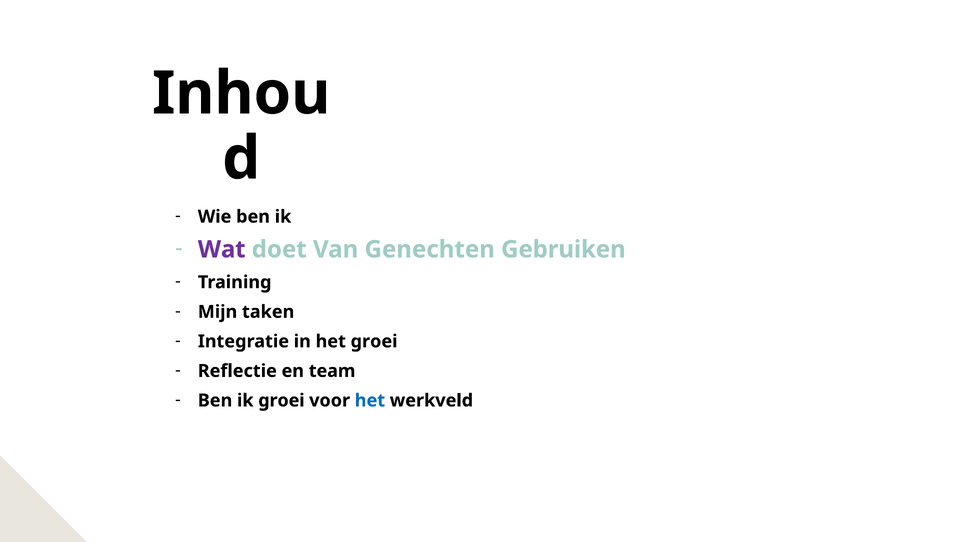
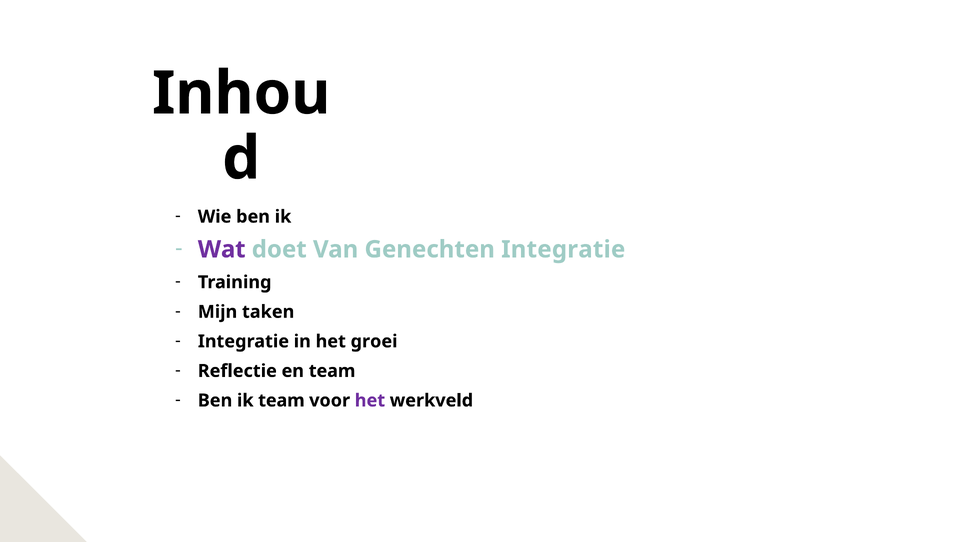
Genechten Gebruiken: Gebruiken -> Integratie
ik groei: groei -> team
het at (370, 400) colour: blue -> purple
